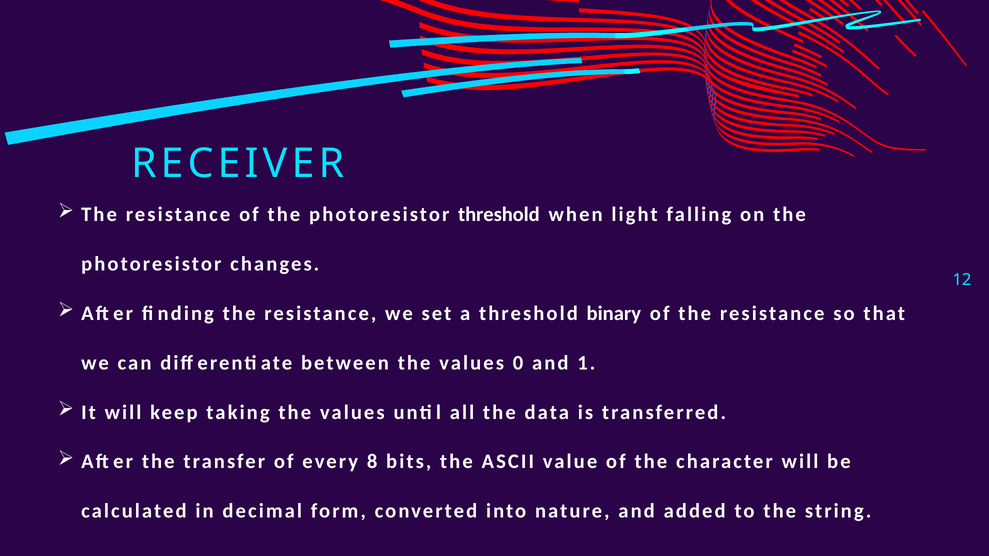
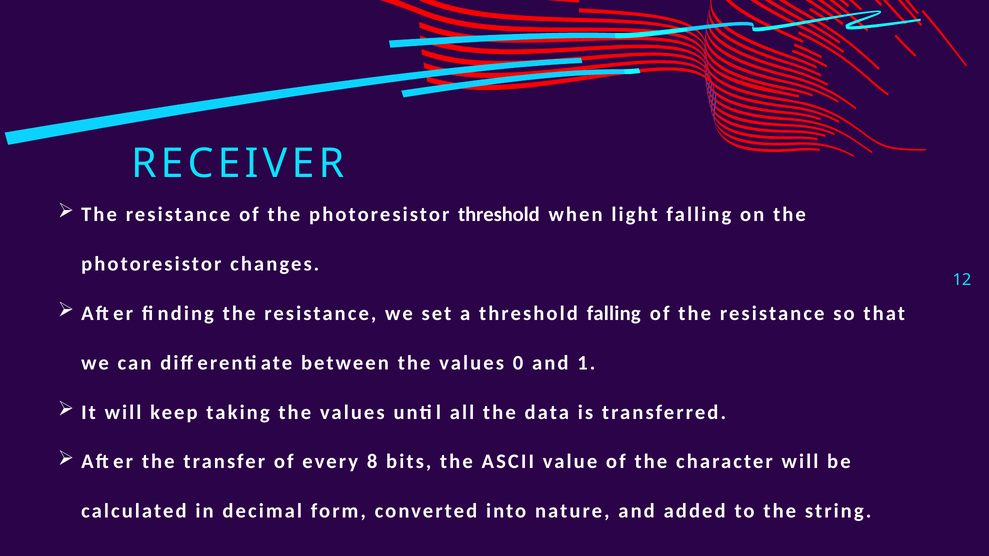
threshold binary: binary -> falling
